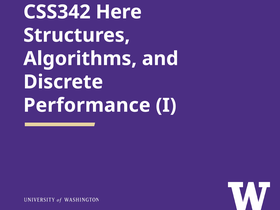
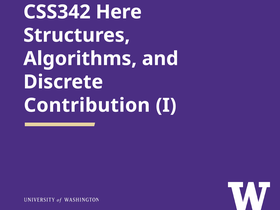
Performance: Performance -> Contribution
